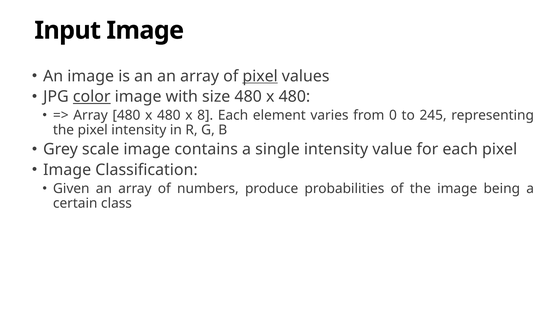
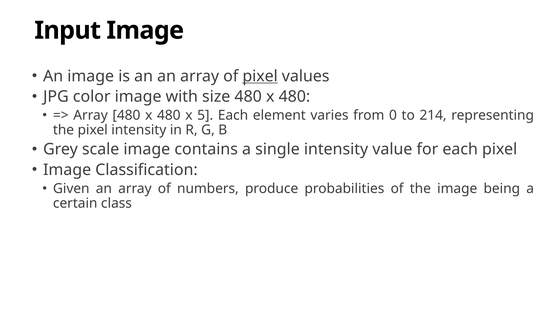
color underline: present -> none
8: 8 -> 5
245: 245 -> 214
